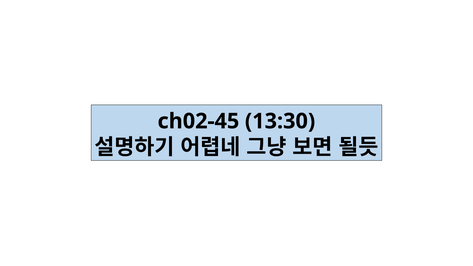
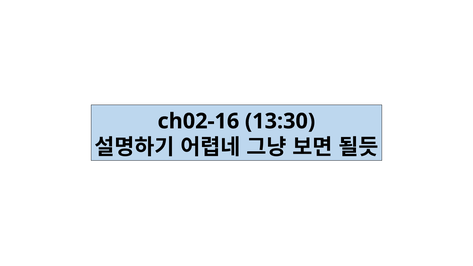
ch02-45: ch02-45 -> ch02-16
